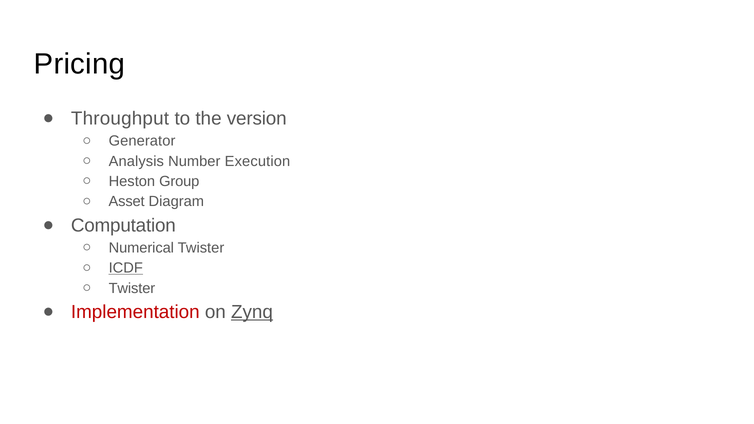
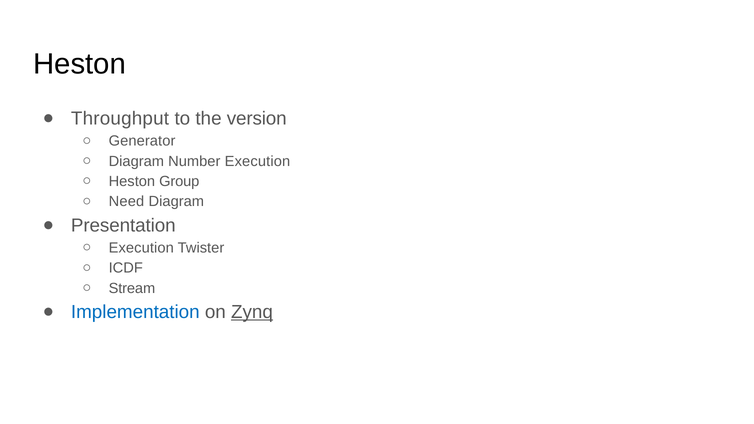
Pricing at (79, 64): Pricing -> Heston
Analysis at (136, 161): Analysis -> Diagram
Asset: Asset -> Need
Computation: Computation -> Presentation
Numerical at (141, 248): Numerical -> Execution
ICDF underline: present -> none
Twister at (132, 288): Twister -> Stream
Implementation colour: red -> blue
